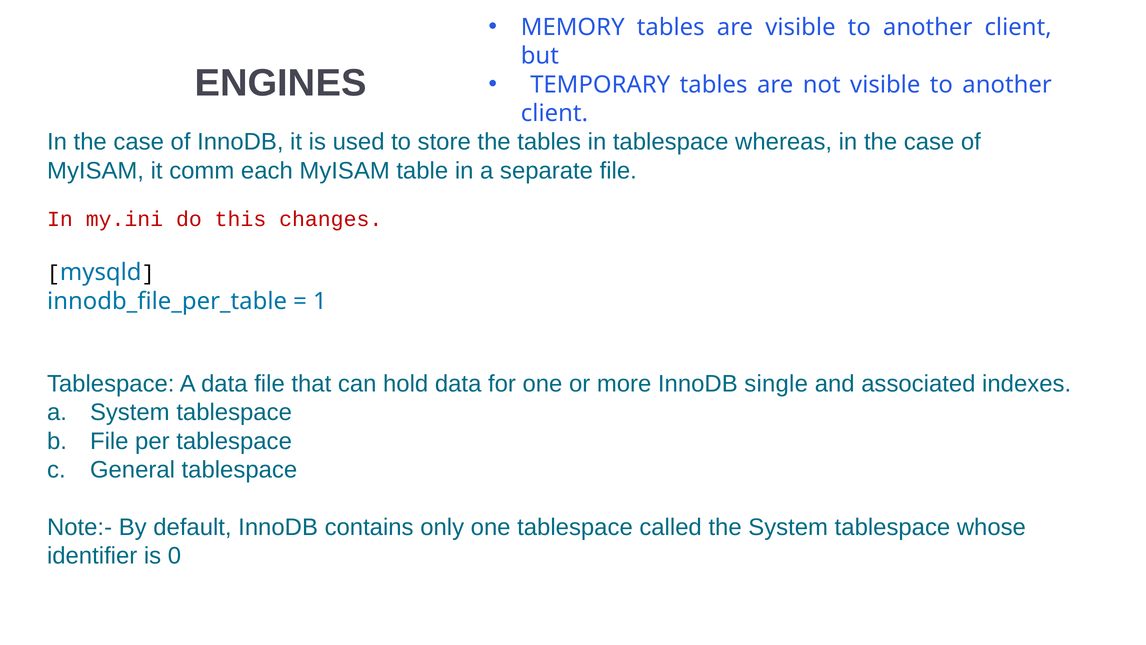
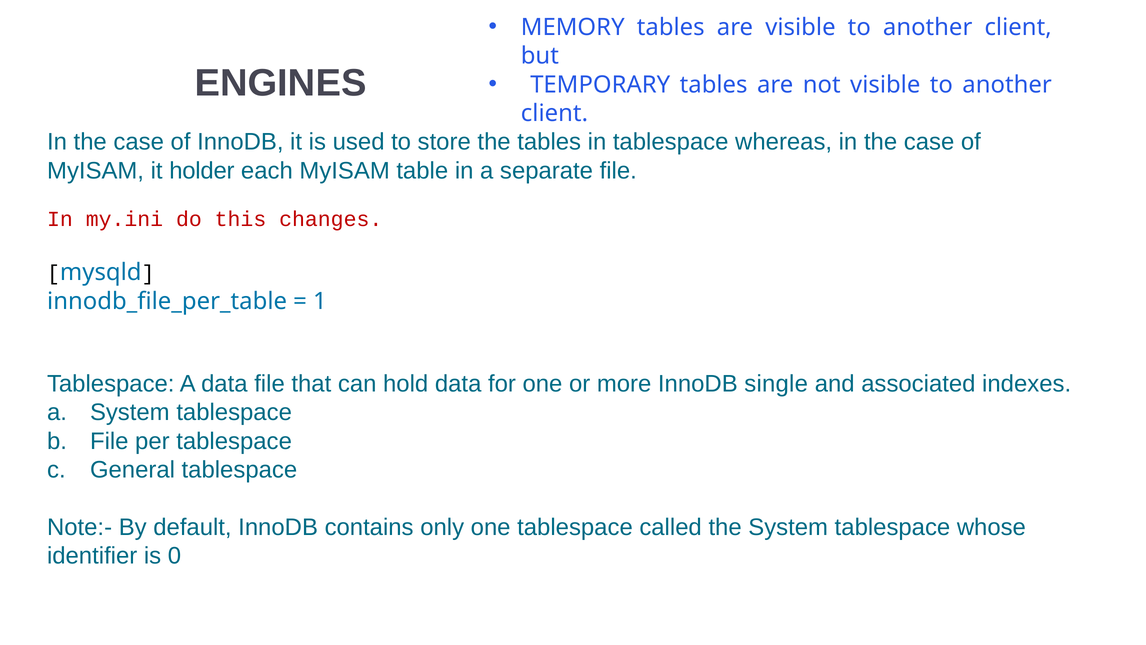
comm: comm -> holder
